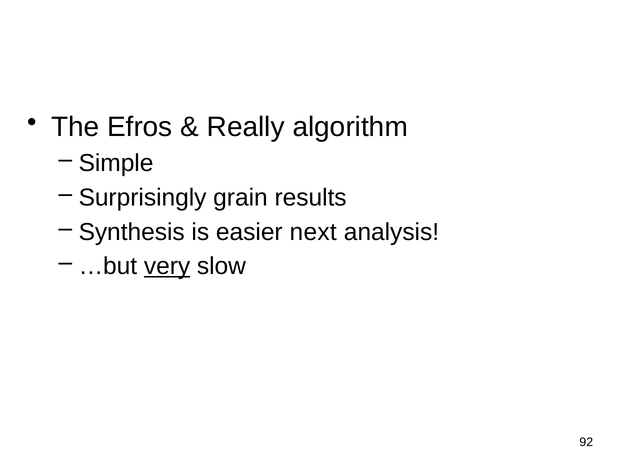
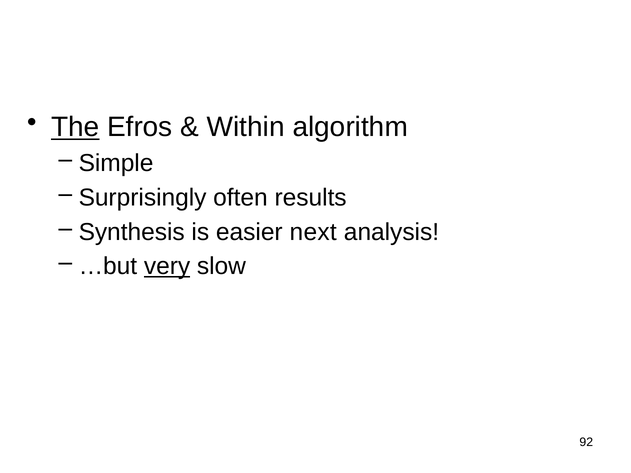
The underline: none -> present
Really: Really -> Within
grain: grain -> often
